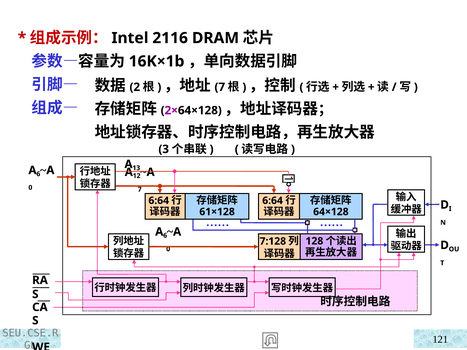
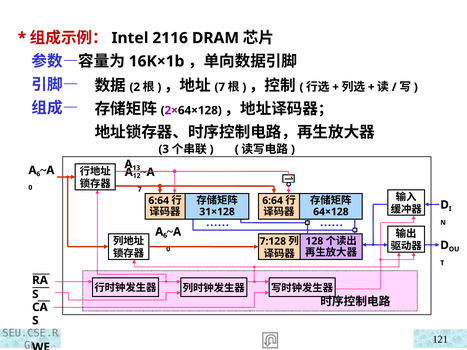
61×128: 61×128 -> 31×128
